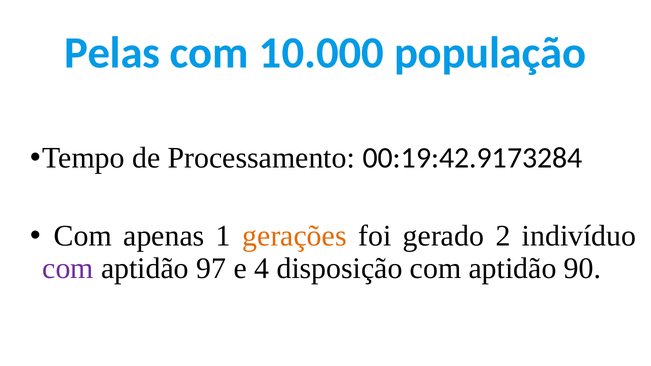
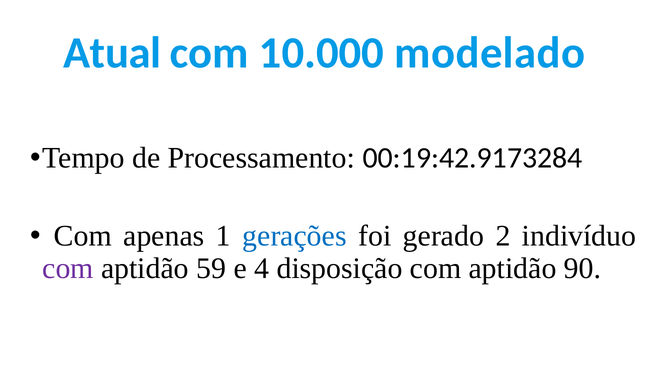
Pelas: Pelas -> Atual
população: população -> modelado
gerações colour: orange -> blue
97: 97 -> 59
